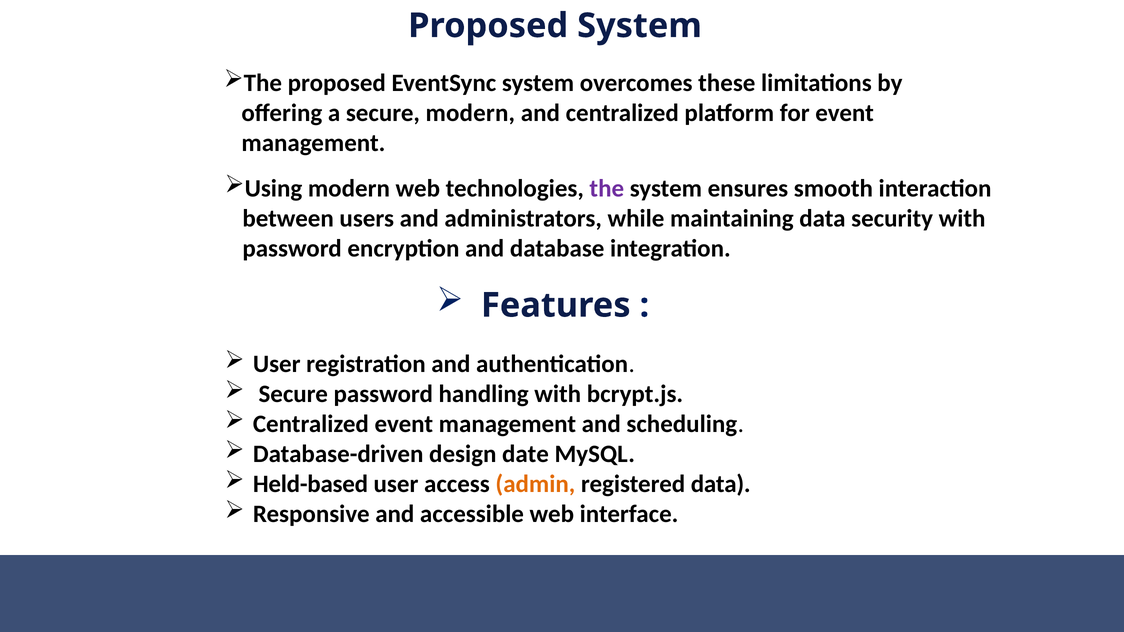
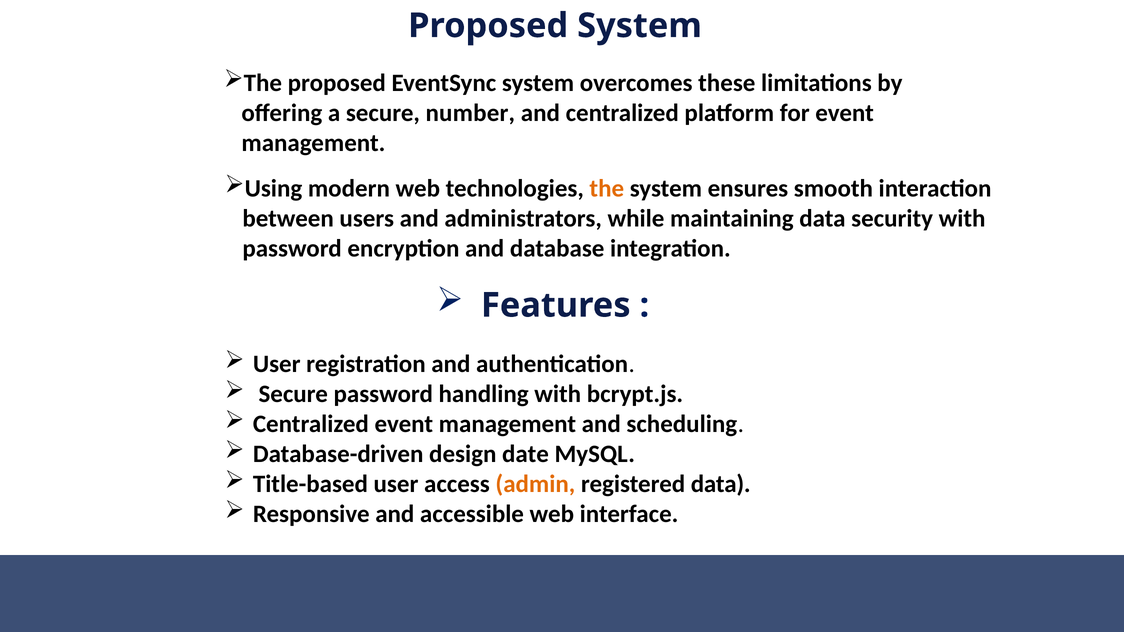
secure modern: modern -> number
the at (607, 189) colour: purple -> orange
Held-based: Held-based -> Title-based
